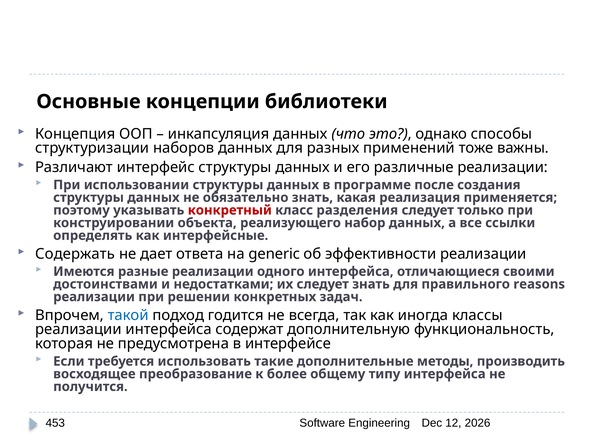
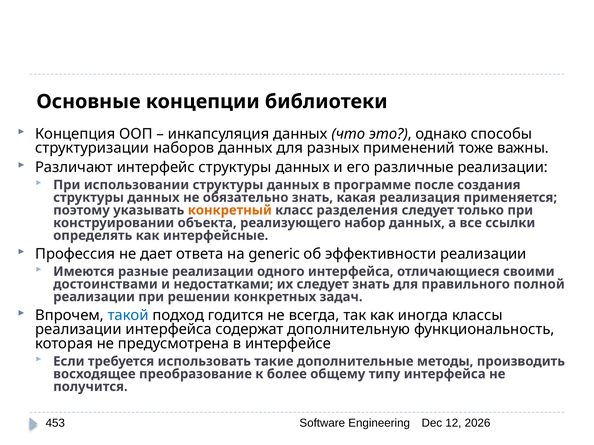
конкретный colour: red -> orange
Содержать: Содержать -> Профессия
reasons: reasons -> полной
